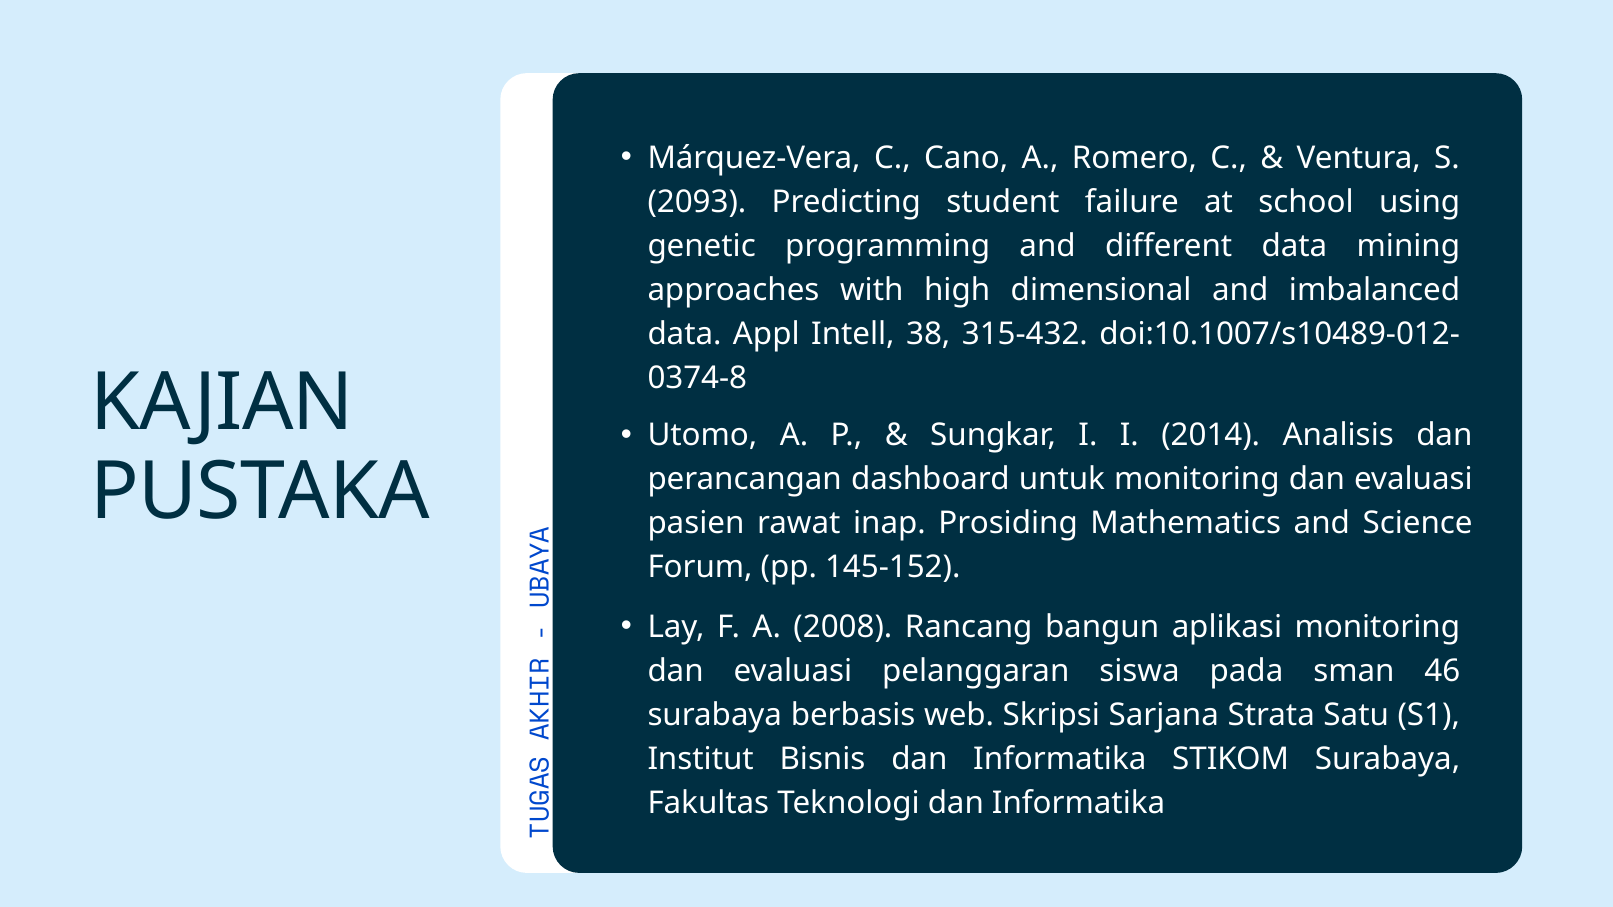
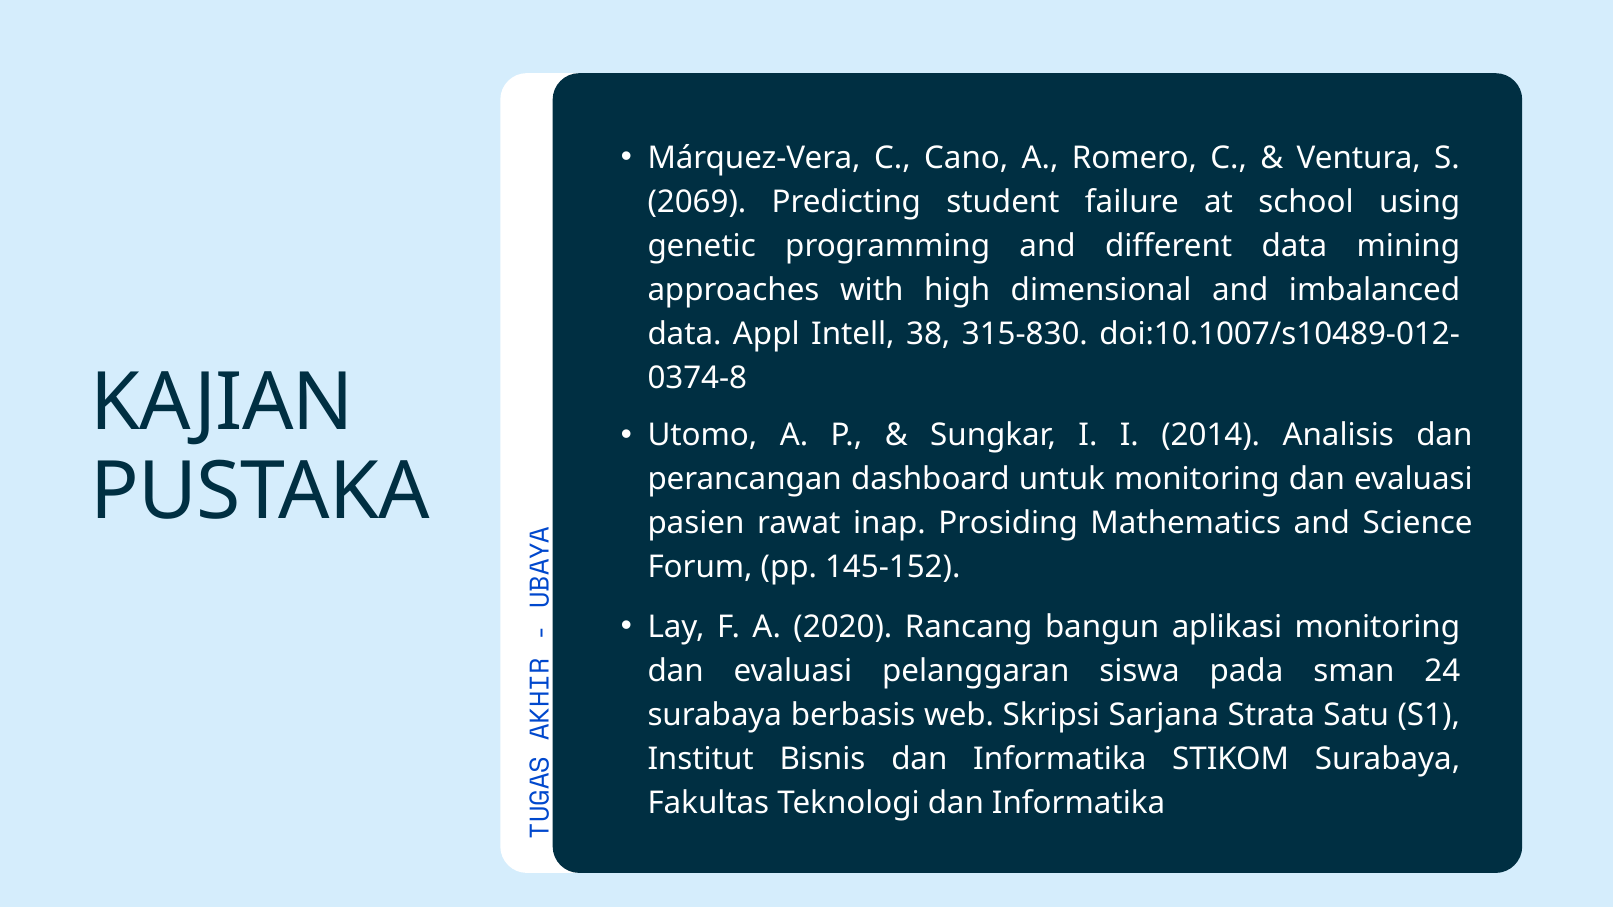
2093: 2093 -> 2069
315-432: 315-432 -> 315-830
2008: 2008 -> 2020
46: 46 -> 24
